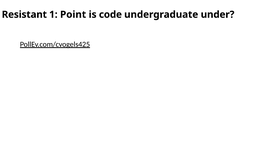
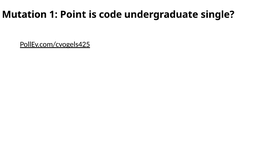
Resistant: Resistant -> Mutation
under: under -> single
